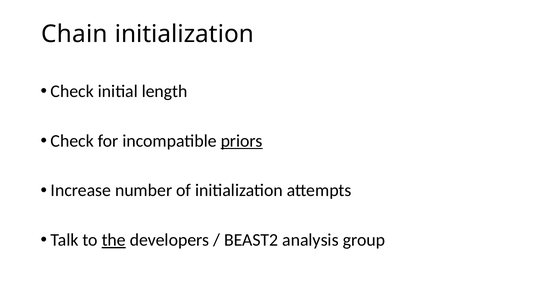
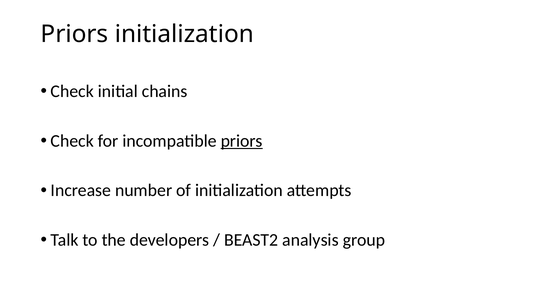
Chain at (74, 34): Chain -> Priors
length: length -> chains
the underline: present -> none
